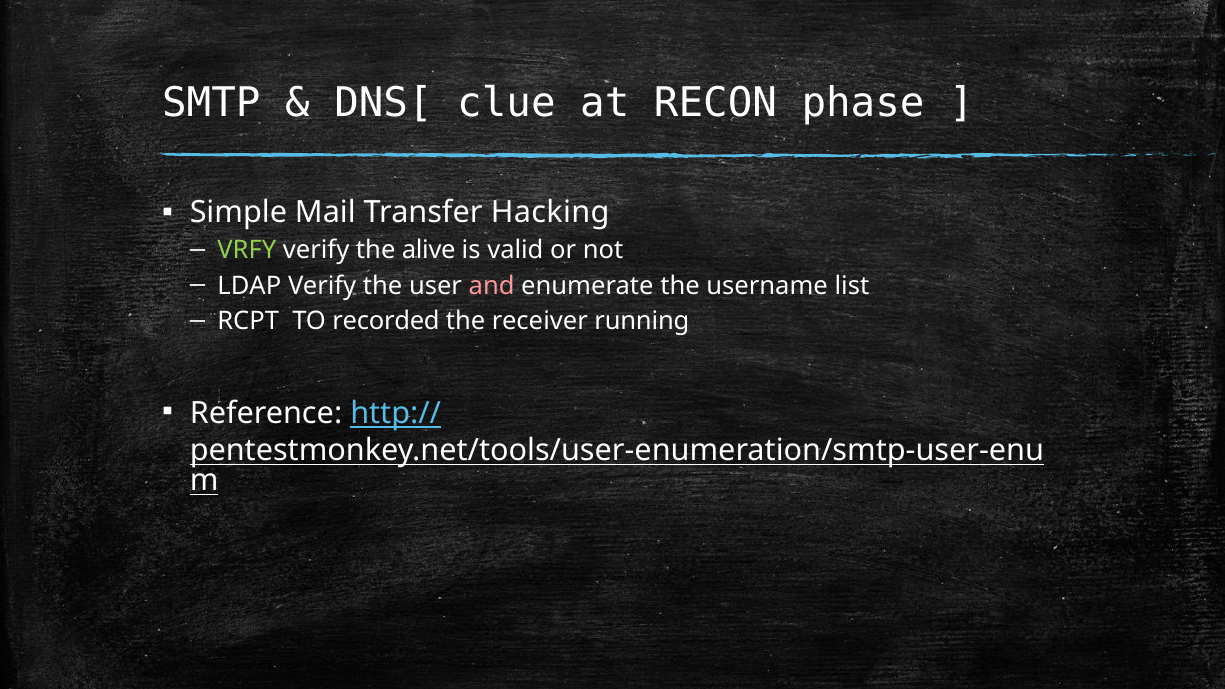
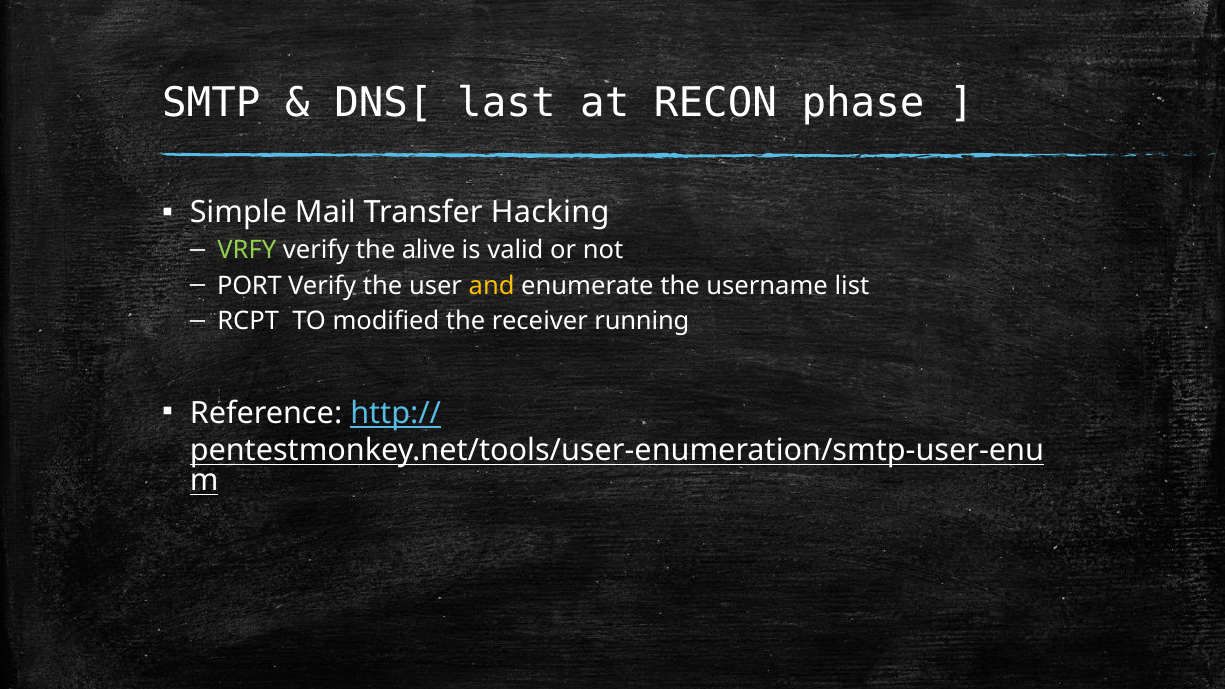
clue: clue -> last
LDAP: LDAP -> PORT
and colour: pink -> yellow
recorded: recorded -> modified
